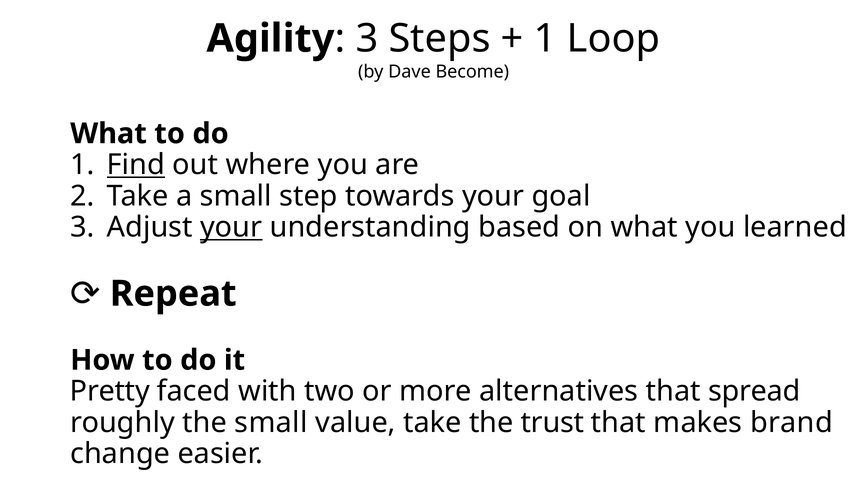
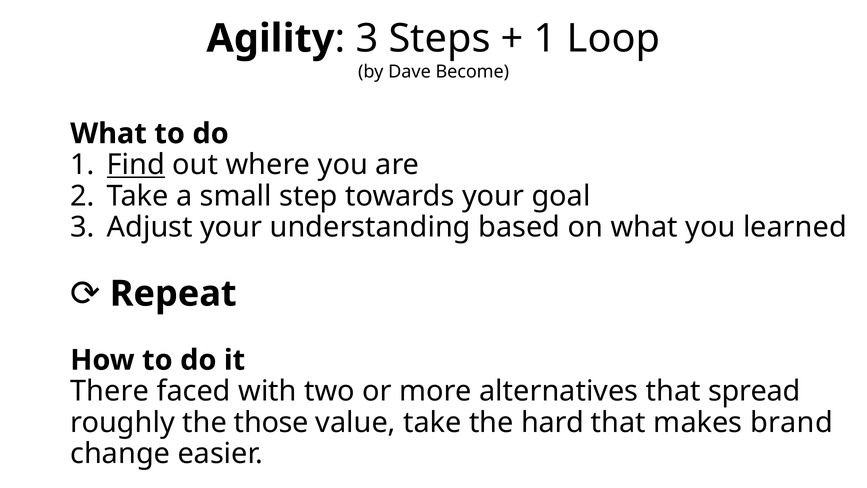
your at (231, 227) underline: present -> none
Pretty: Pretty -> There
the small: small -> those
trust: trust -> hard
